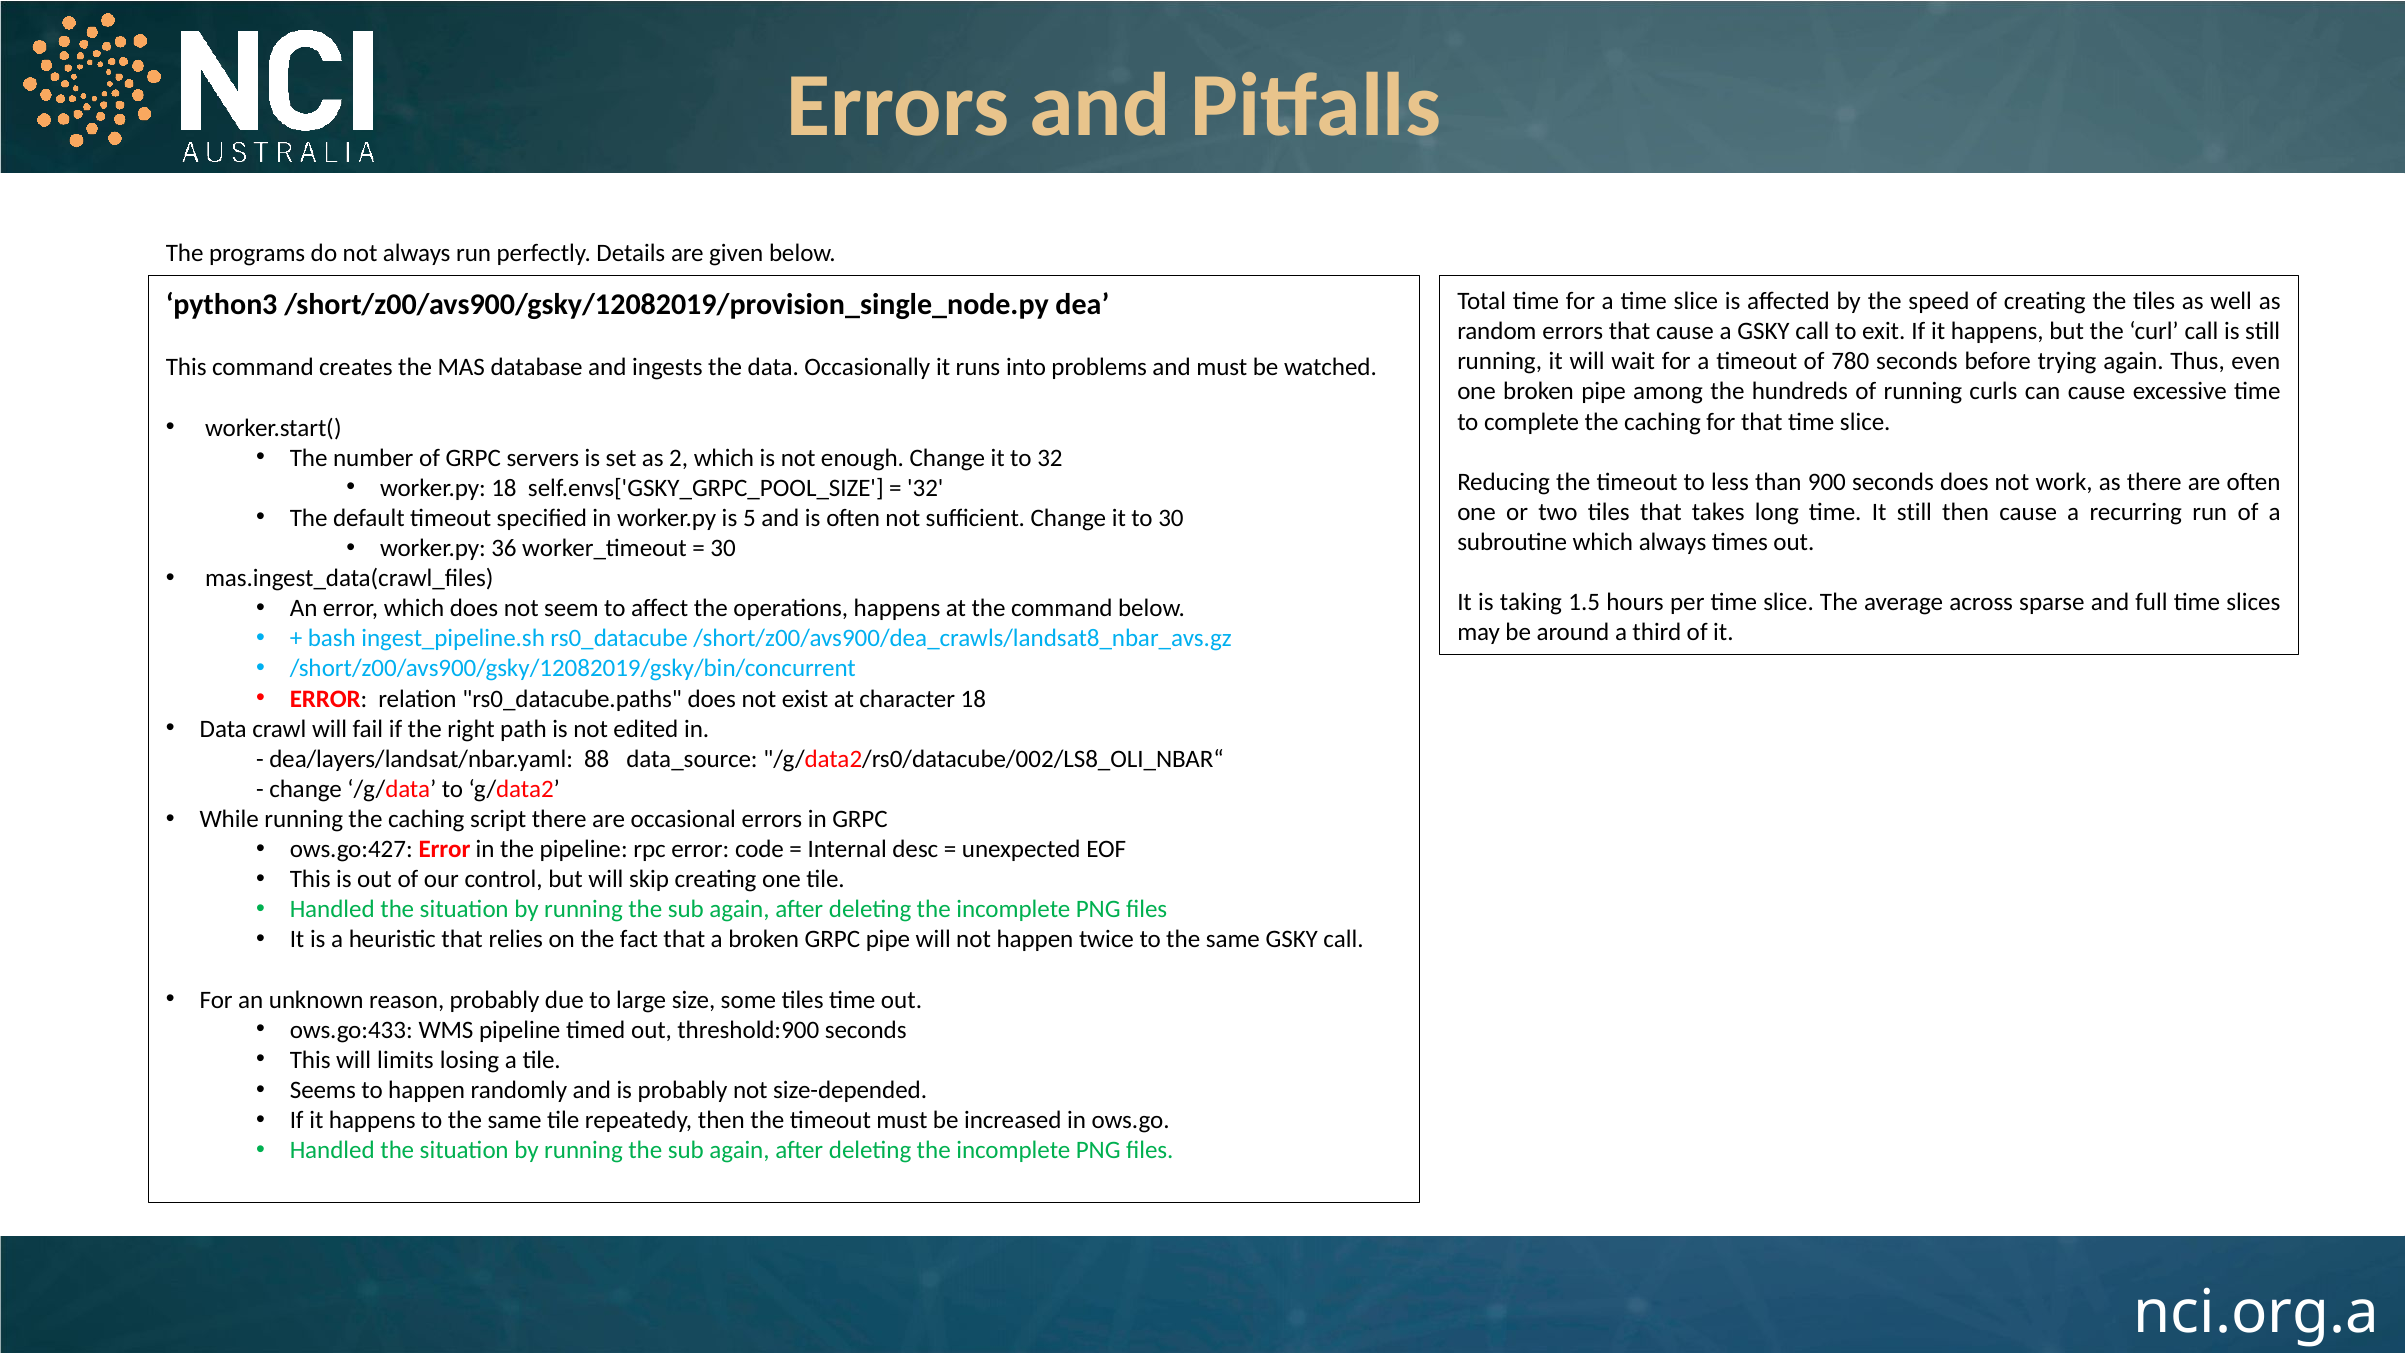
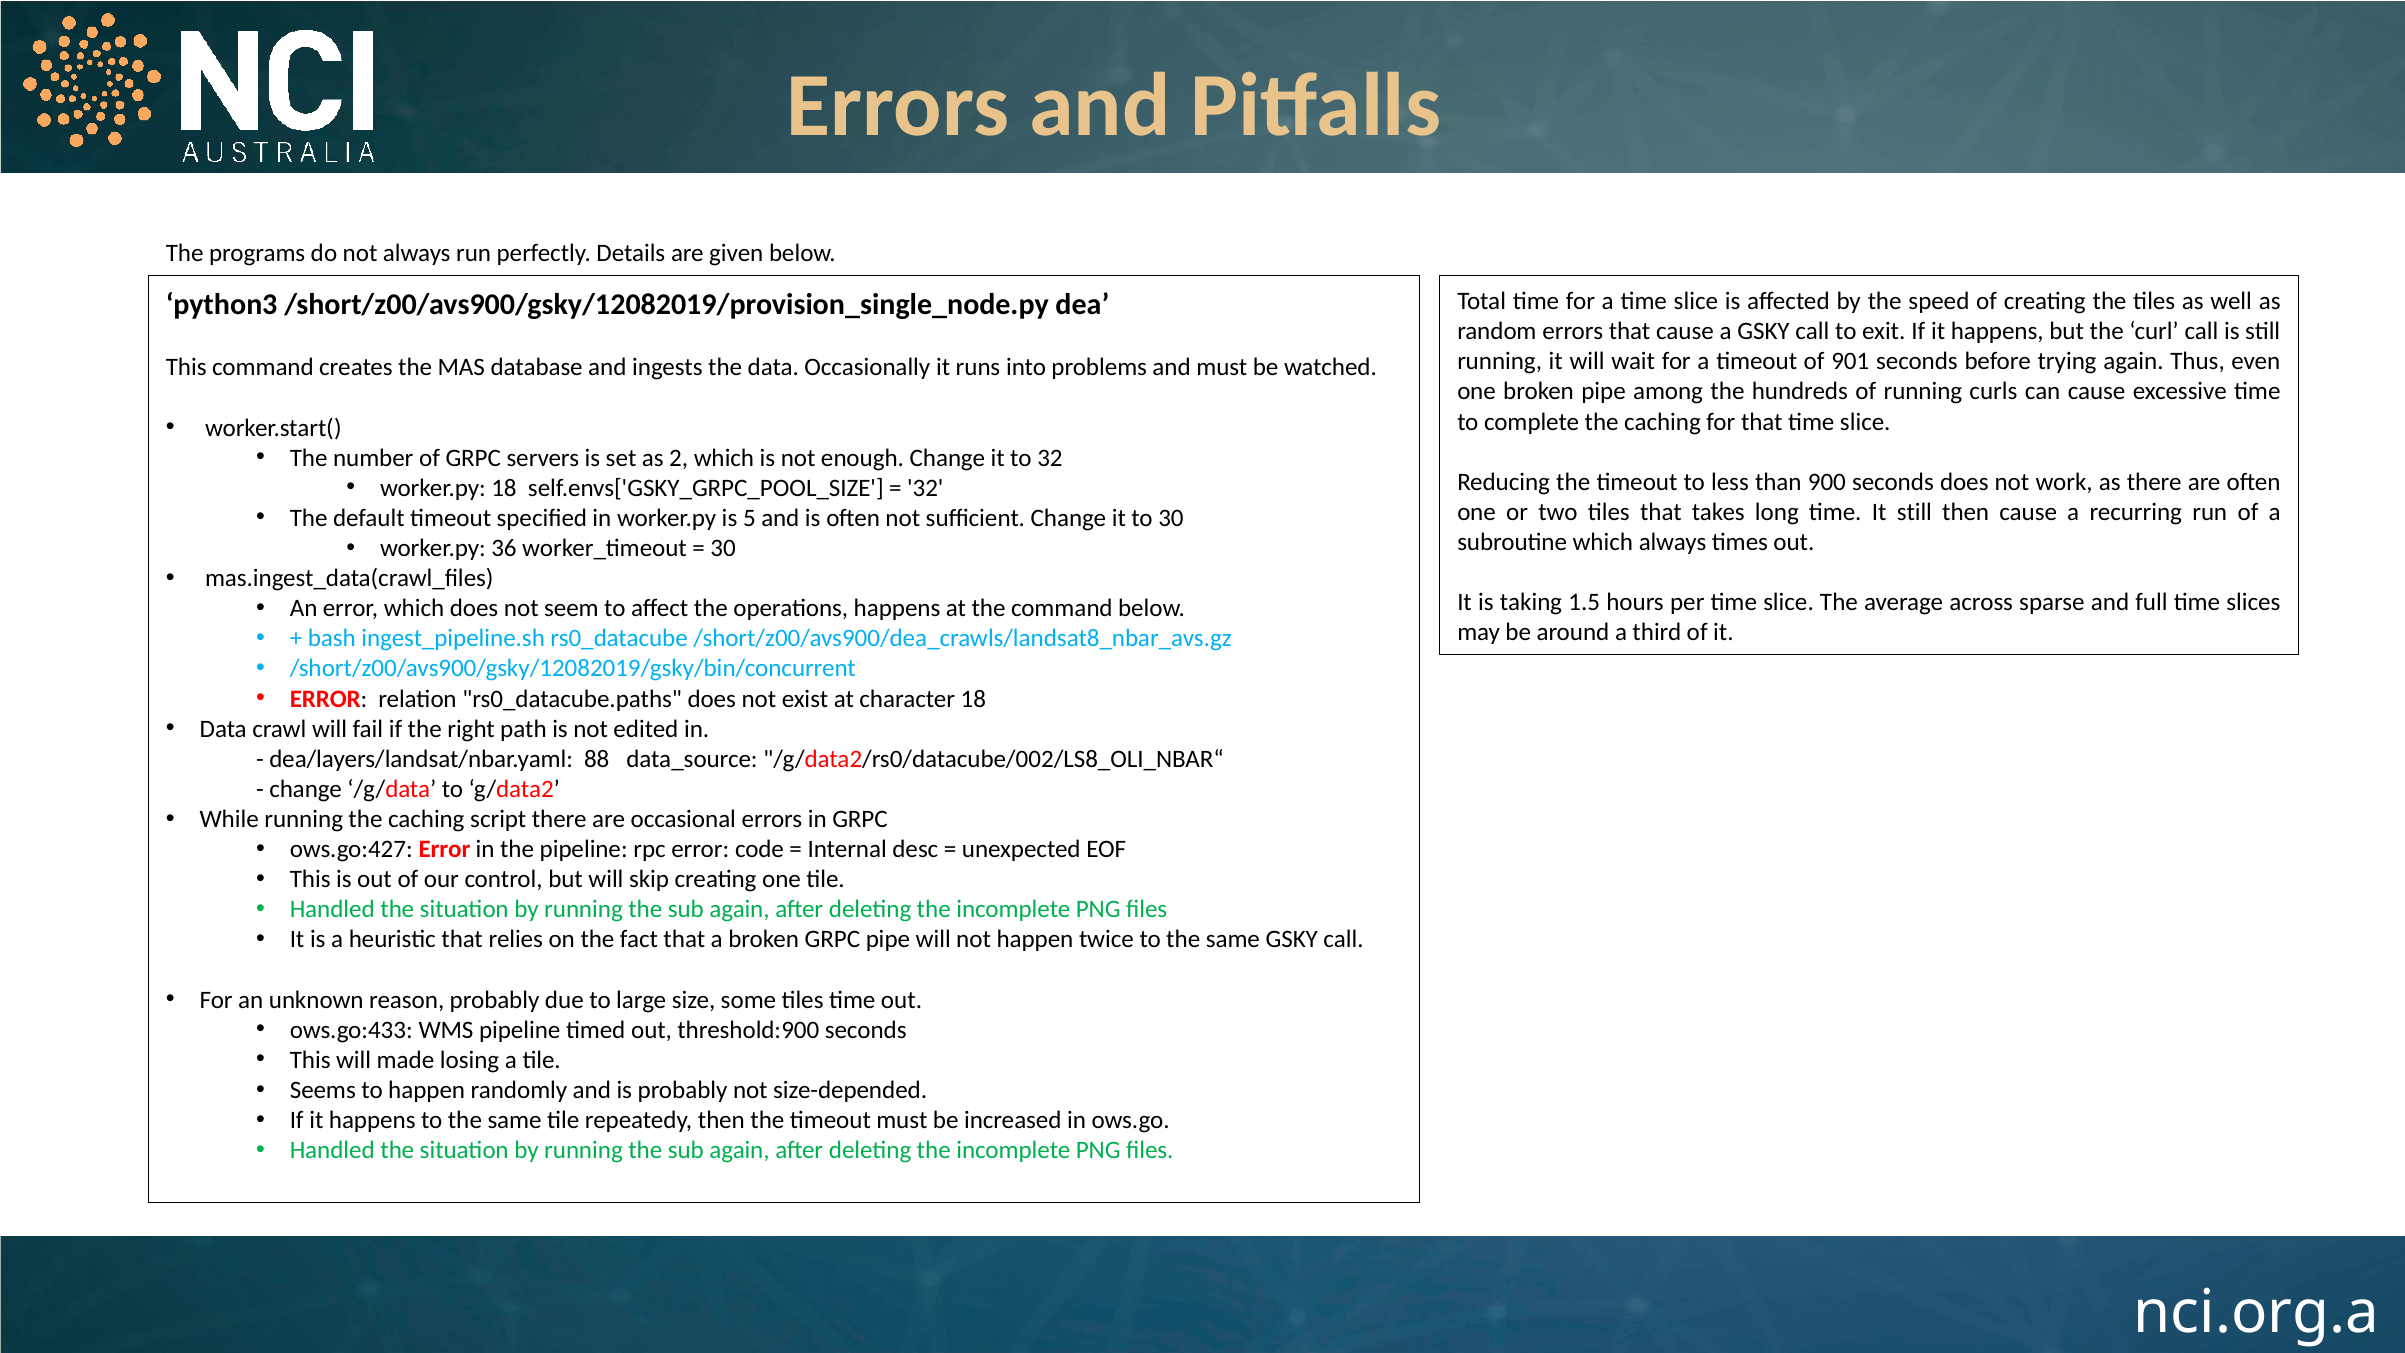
780: 780 -> 901
limits: limits -> made
